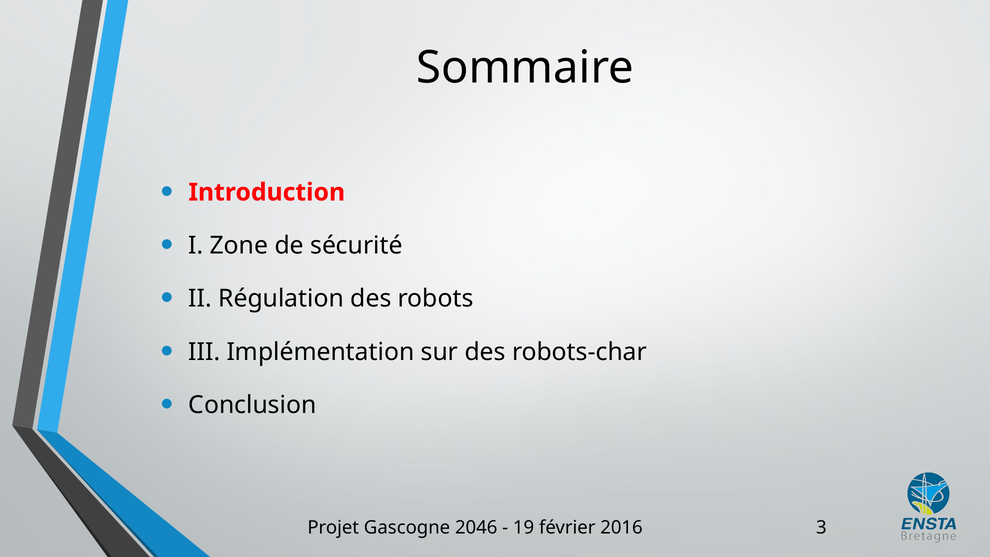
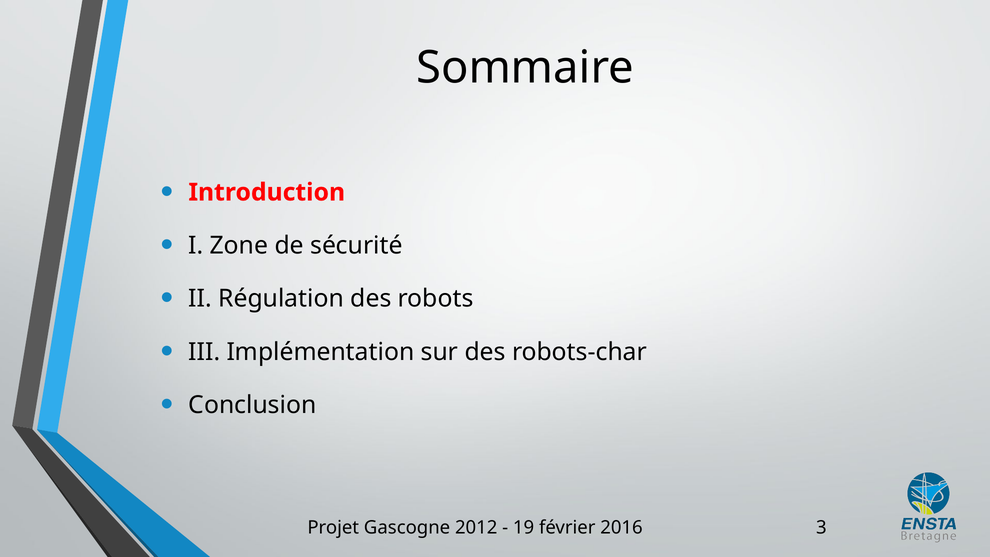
2046: 2046 -> 2012
